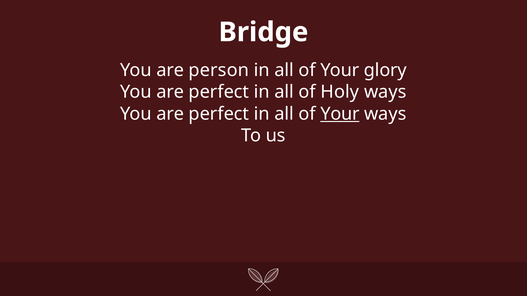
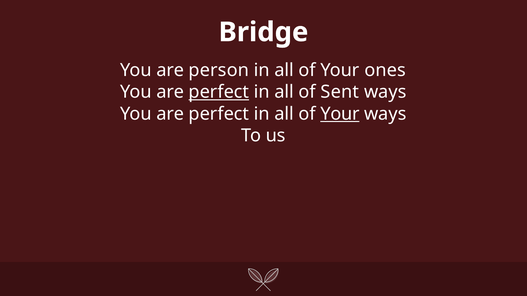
glory: glory -> ones
perfect at (219, 92) underline: none -> present
Holy: Holy -> Sent
